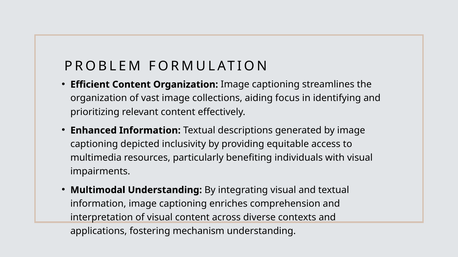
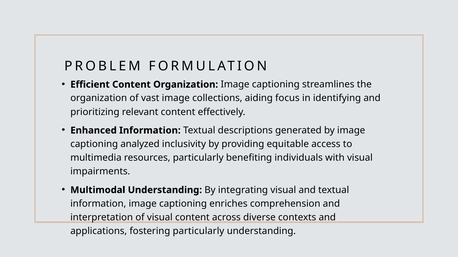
depicted: depicted -> analyzed
fostering mechanism: mechanism -> particularly
